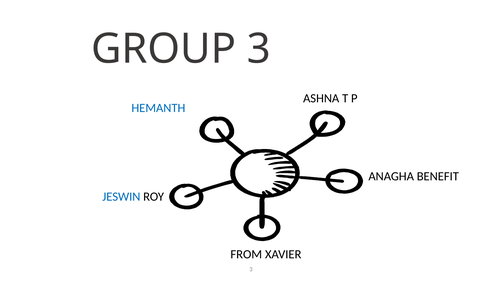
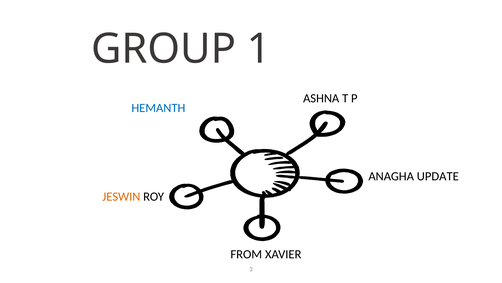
GROUP 3: 3 -> 1
BENEFIT: BENEFIT -> UPDATE
JESWIN colour: blue -> orange
